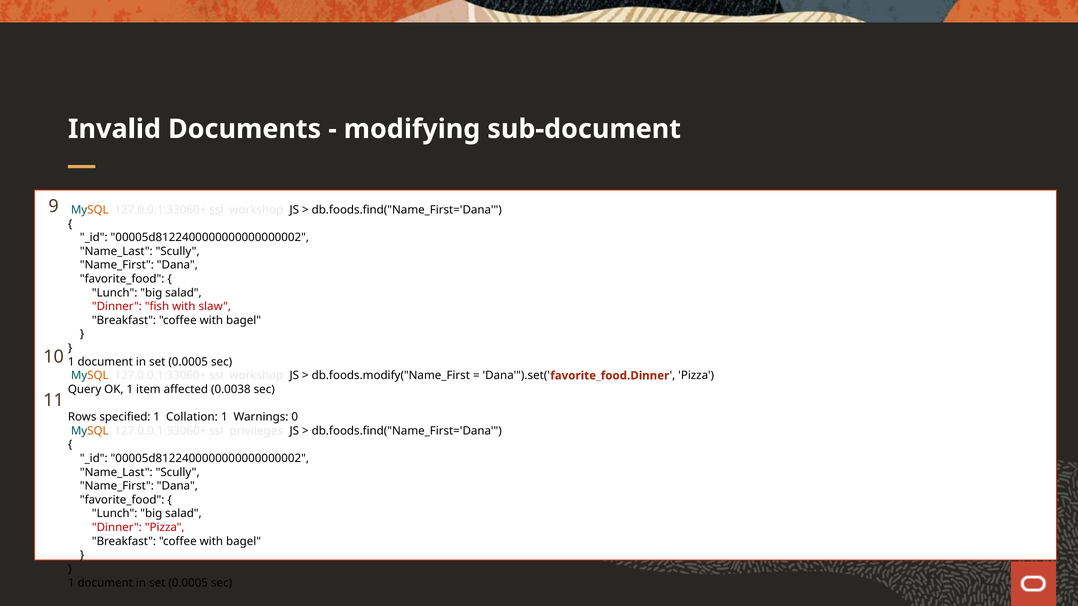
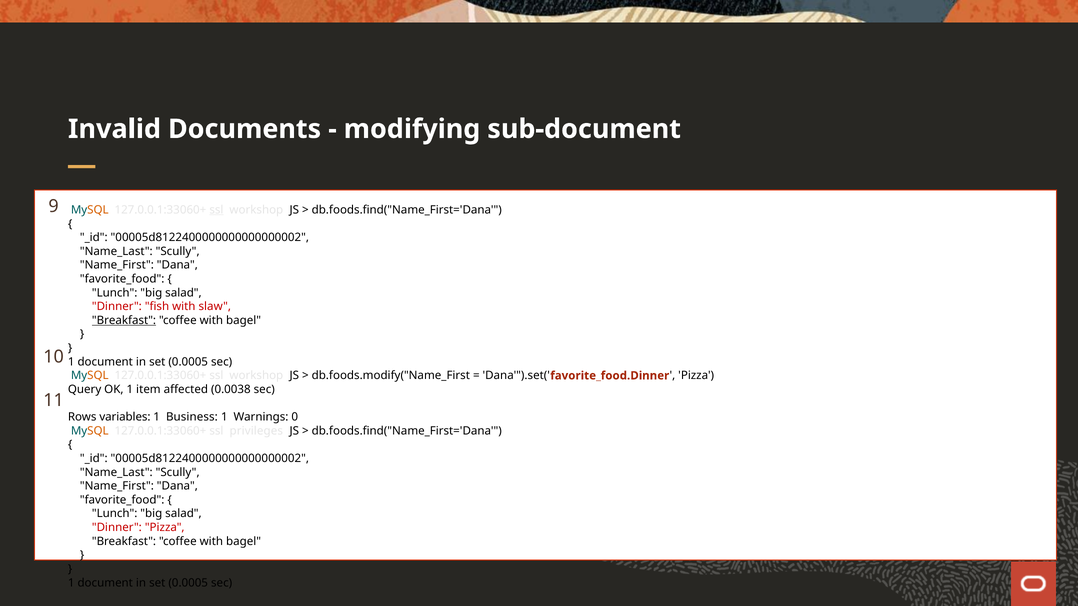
Breakfast at (124, 321) underline: none -> present
specified: specified -> variables
Collation: Collation -> Business
